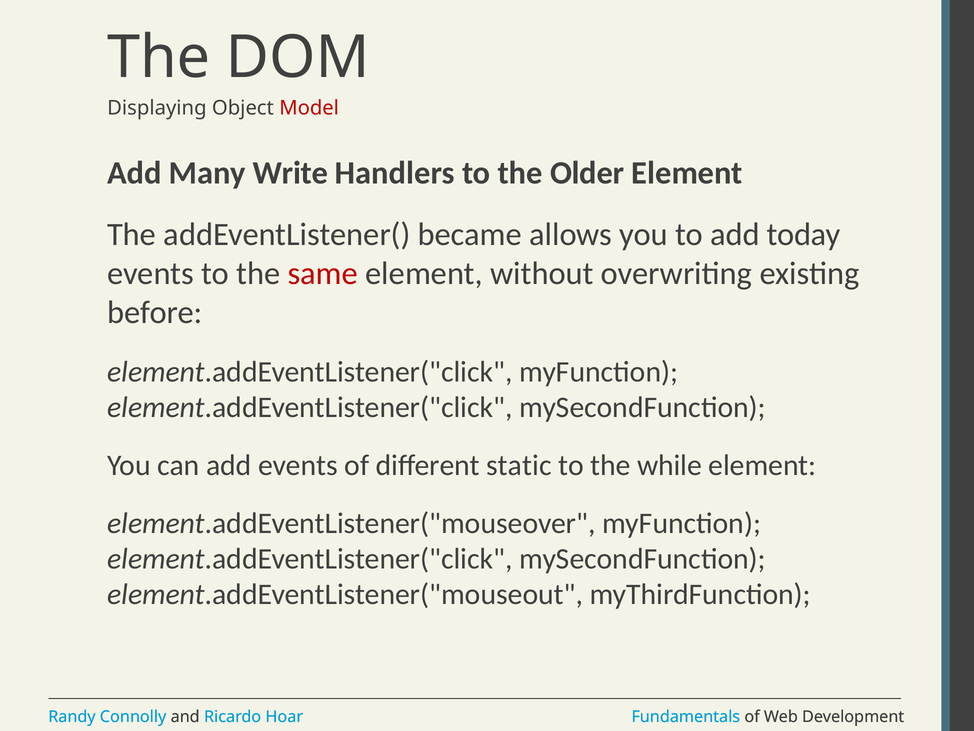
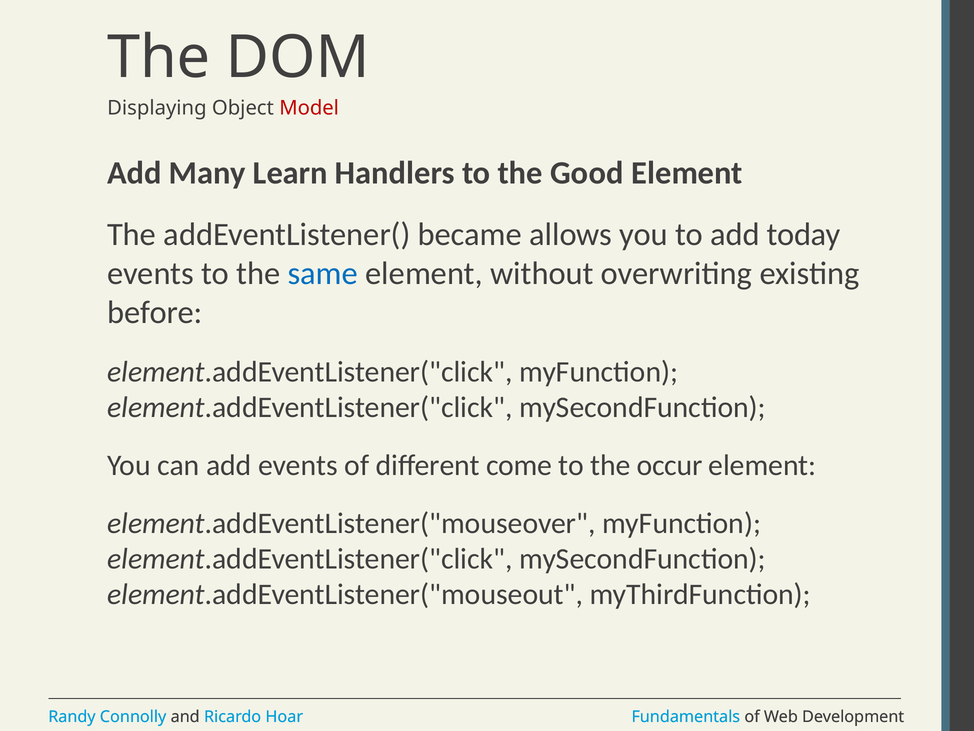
Write: Write -> Learn
Older: Older -> Good
same colour: red -> blue
static: static -> come
while: while -> occur
